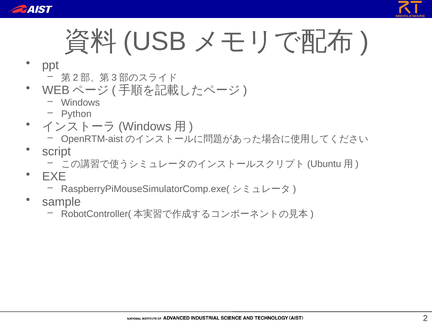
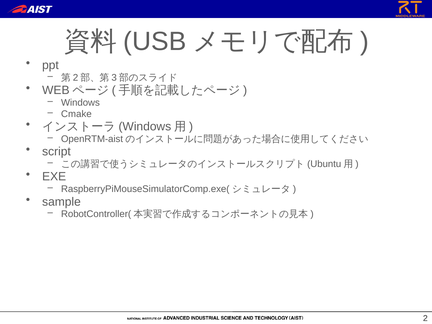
Python: Python -> Cmake
